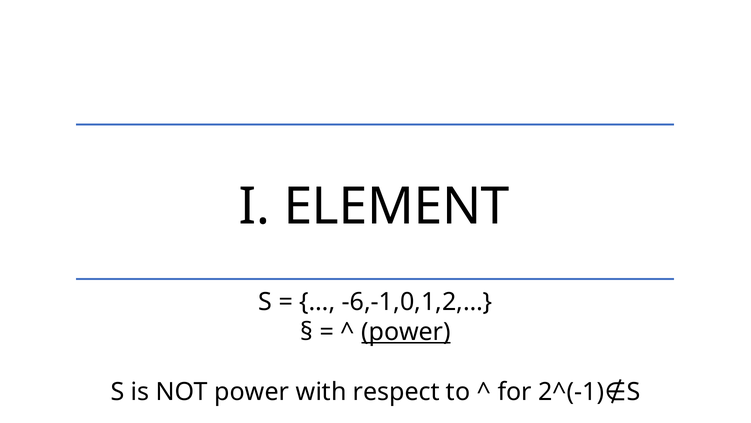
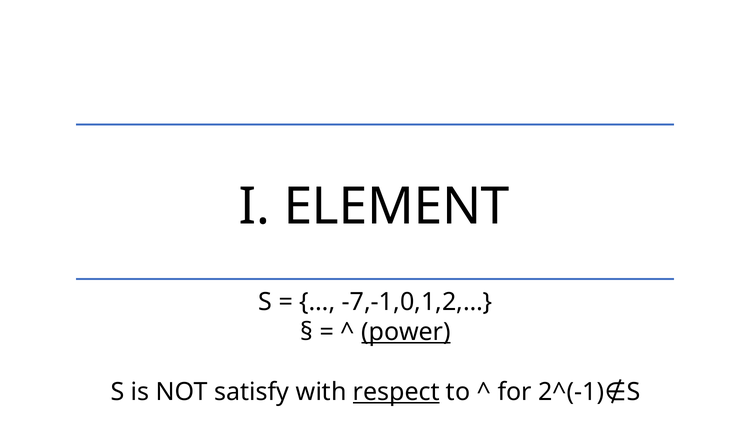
-6,-1,0,1,2,…: -6,-1,0,1,2,… -> -7,-1,0,1,2,…
NOT power: power -> satisfy
respect underline: none -> present
